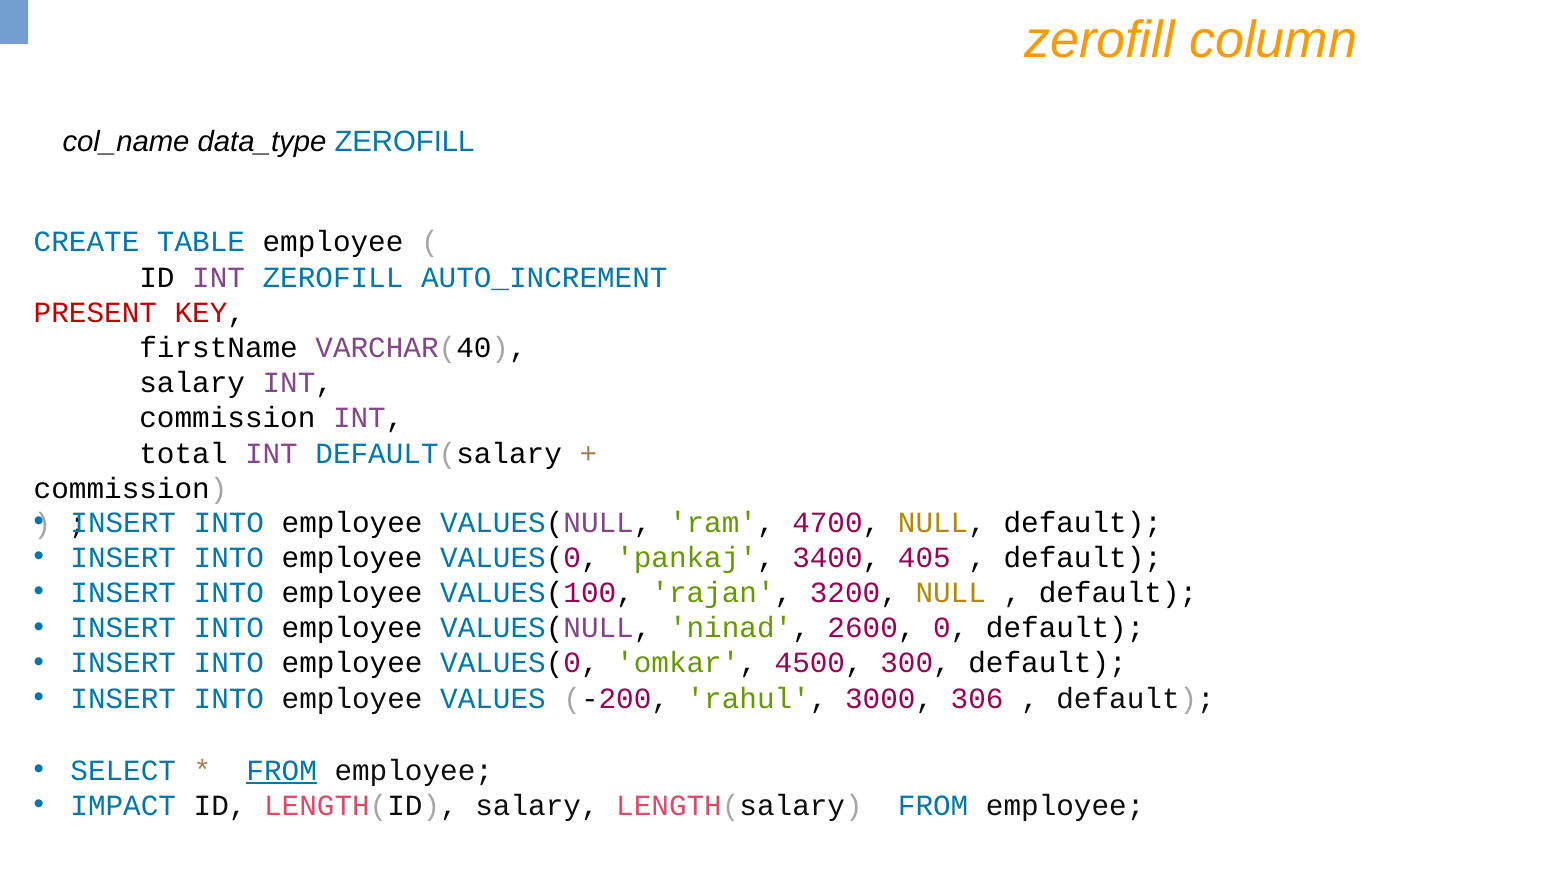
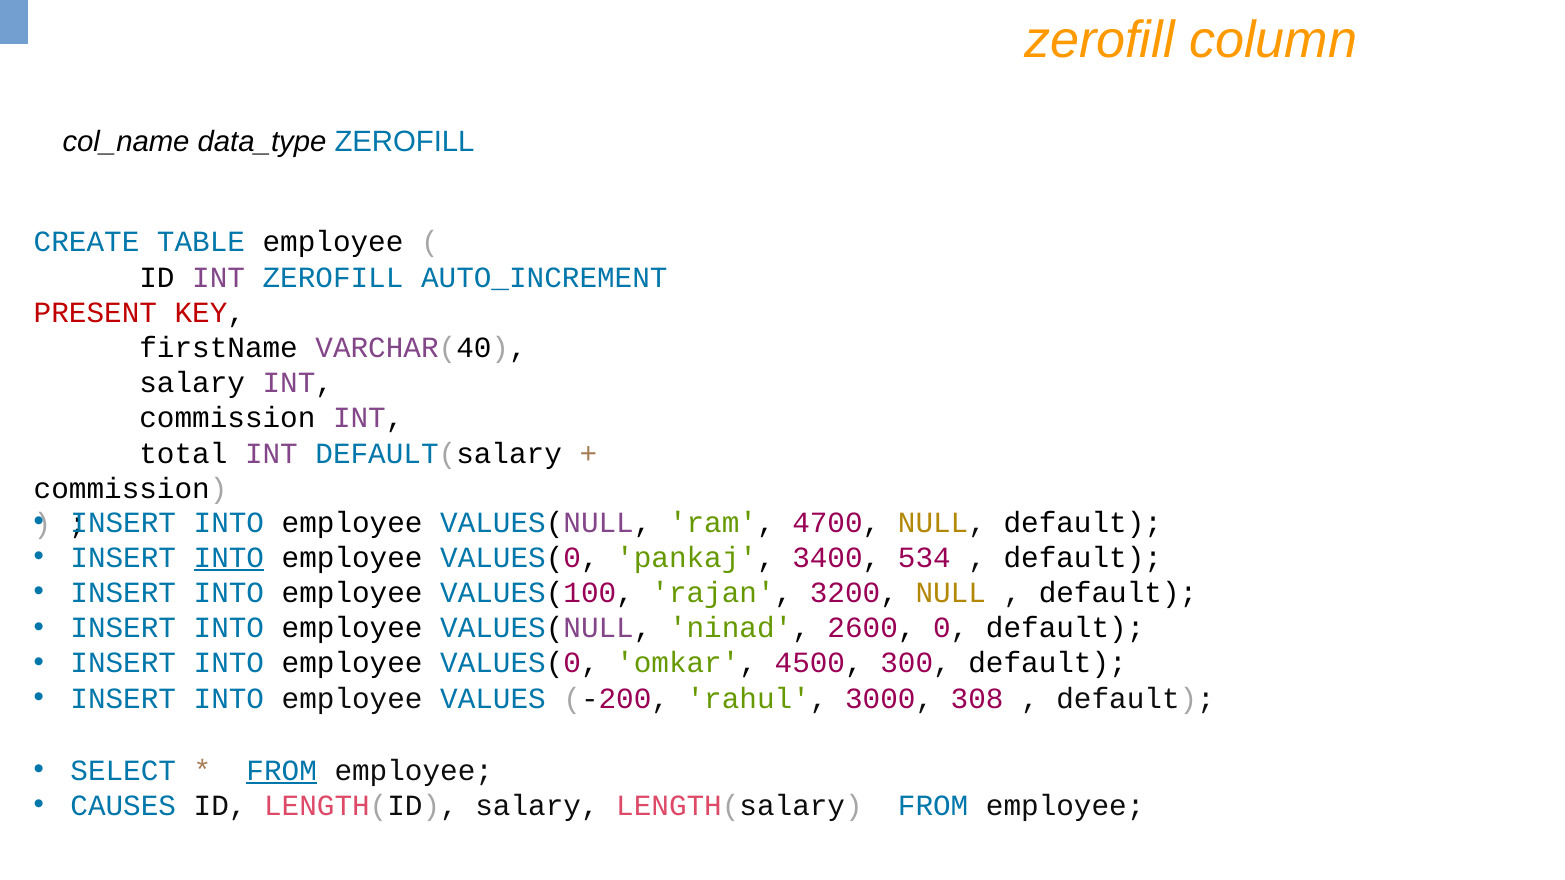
INTO at (229, 558) underline: none -> present
405: 405 -> 534
306: 306 -> 308
IMPACT: IMPACT -> CAUSES
